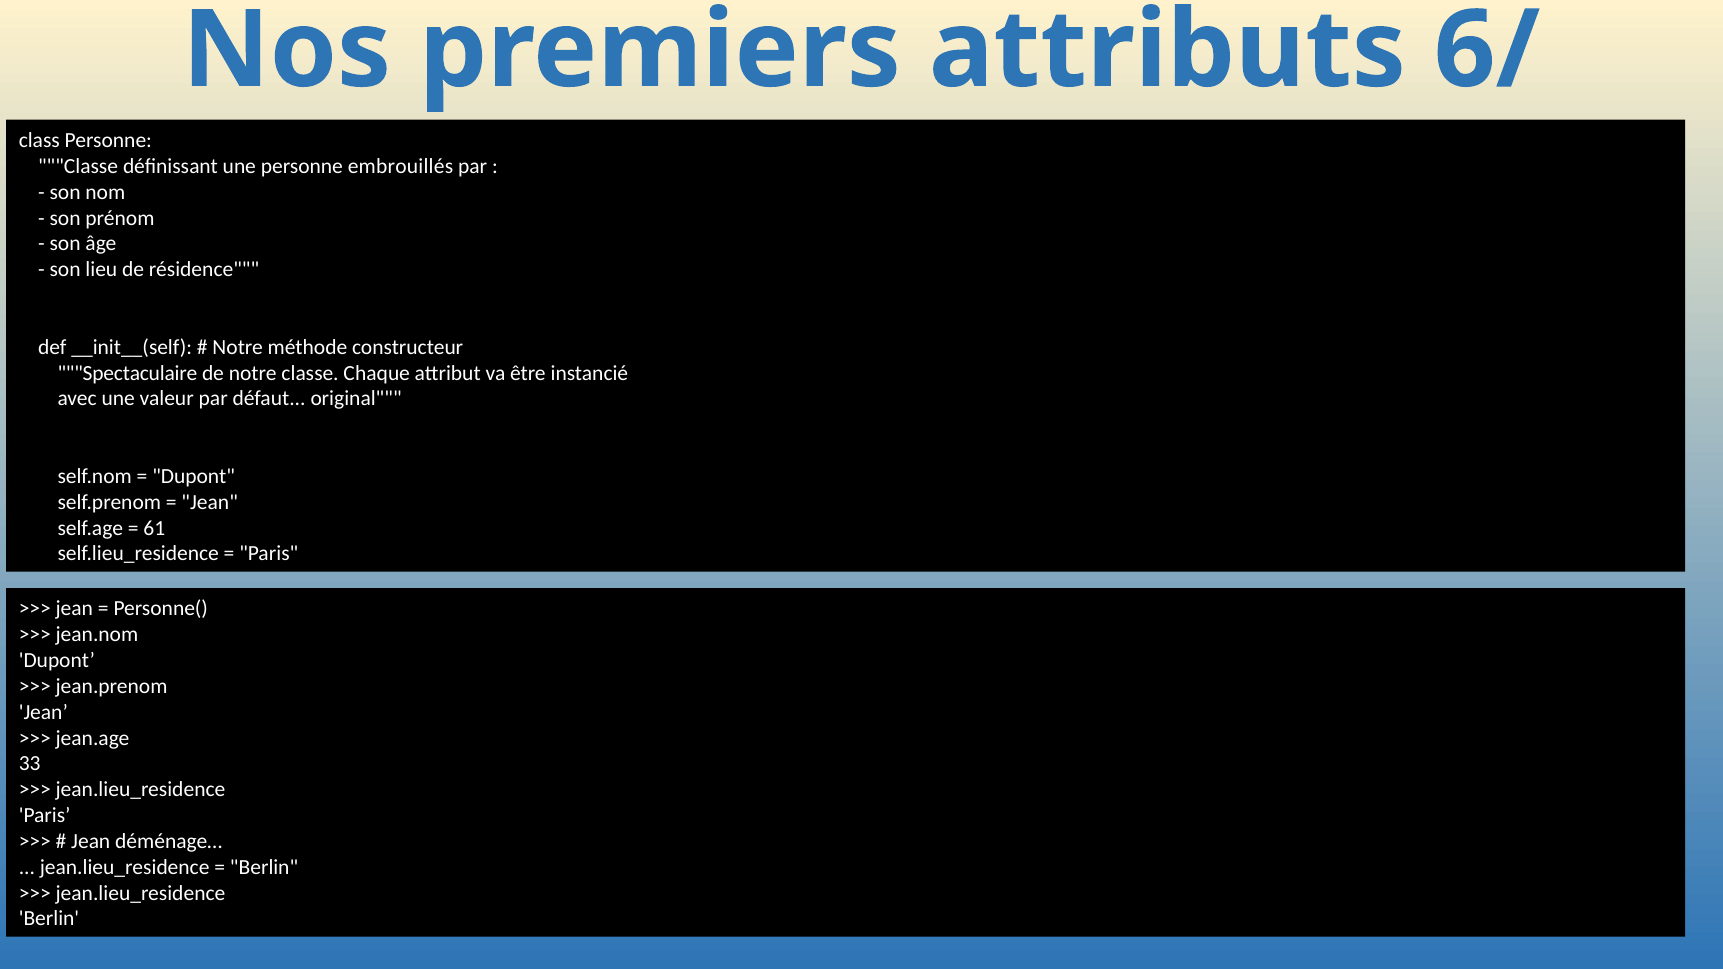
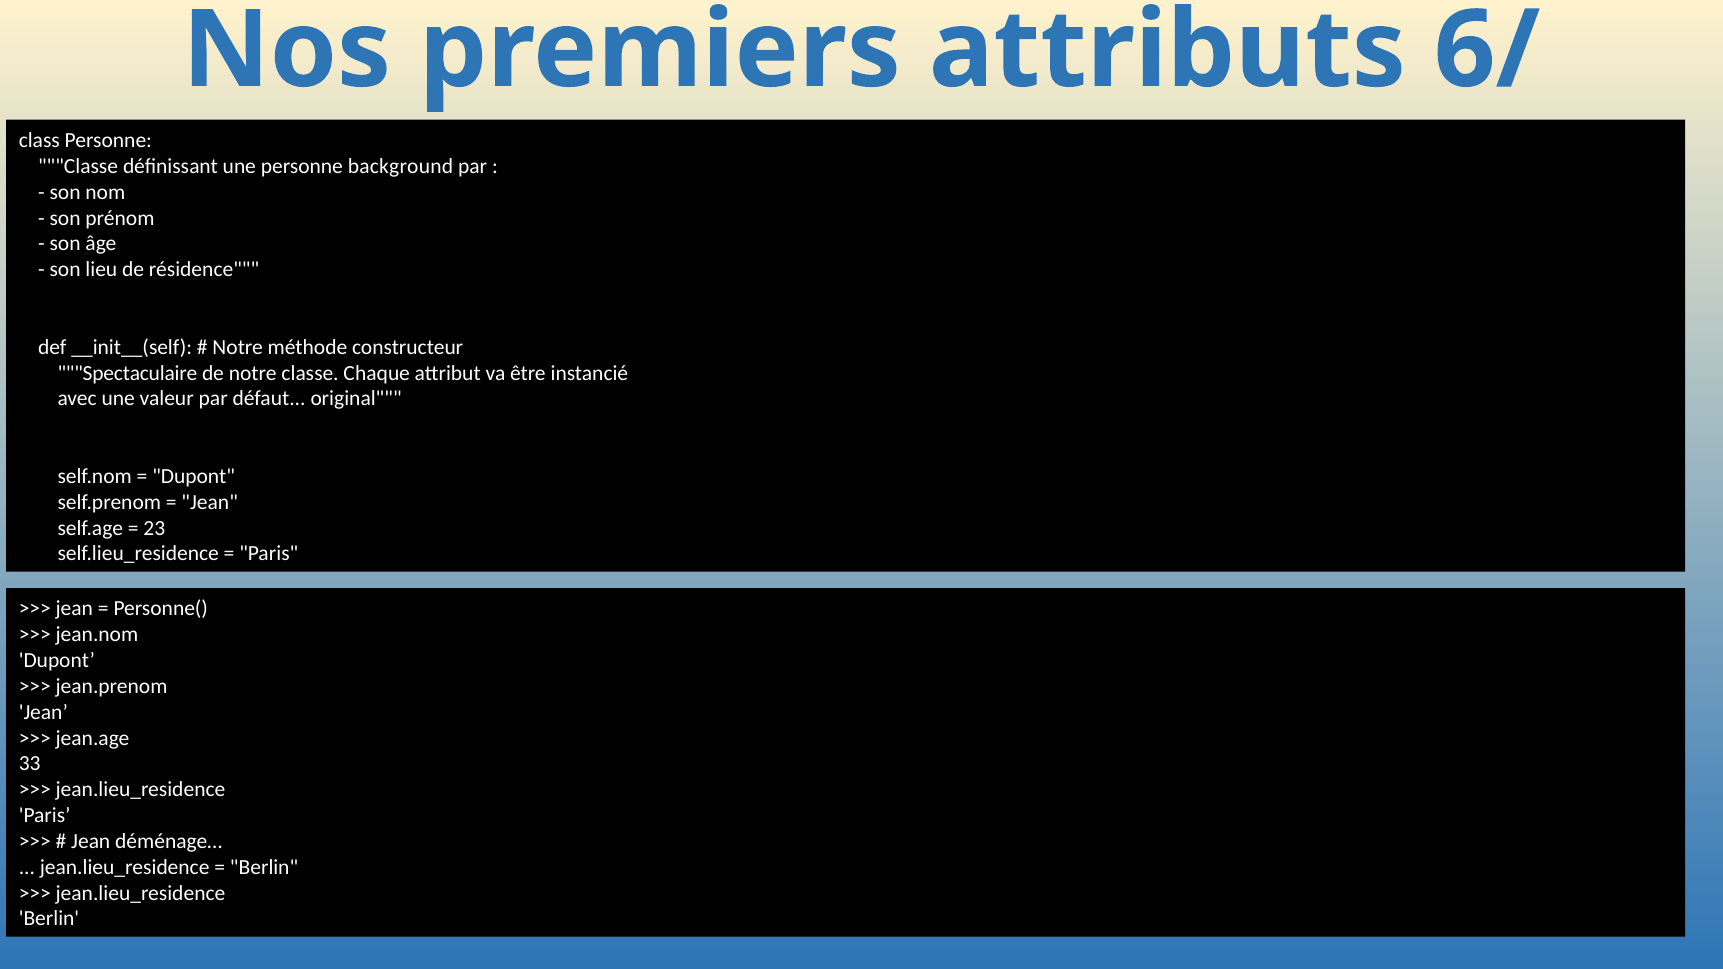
embrouillés: embrouillés -> background
61: 61 -> 23
